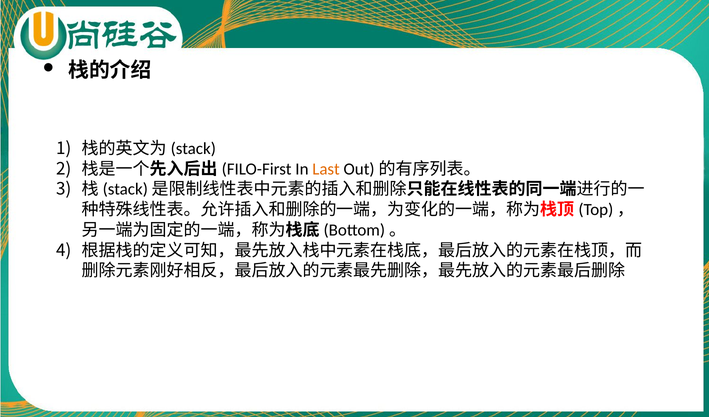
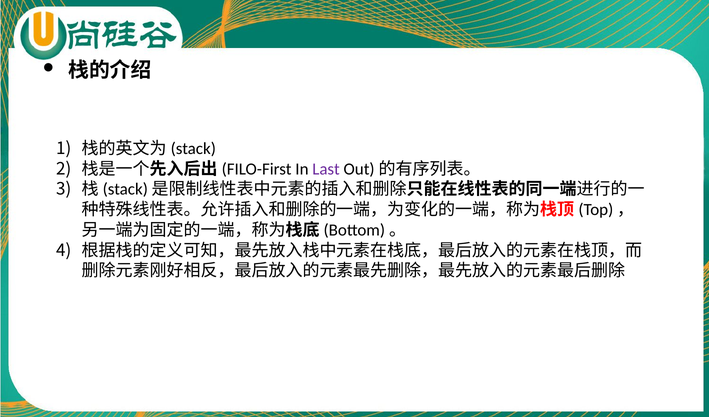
Last colour: orange -> purple
